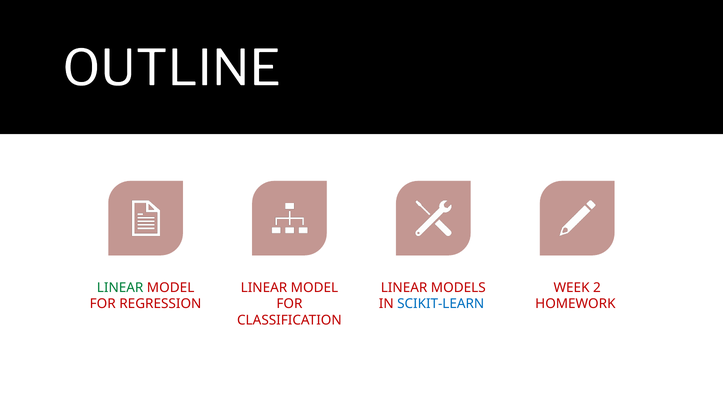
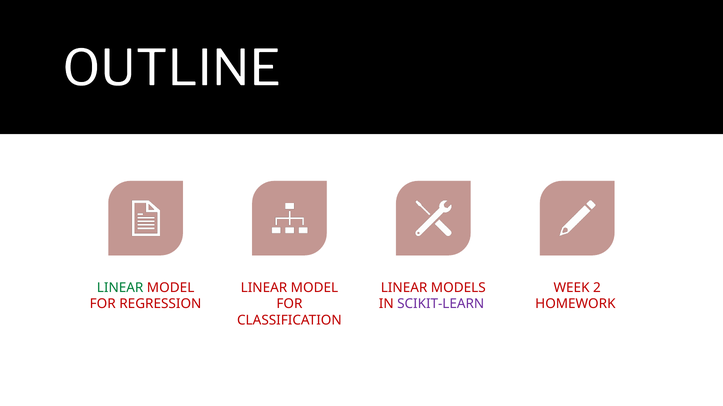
SCIKIT-LEARN colour: blue -> purple
